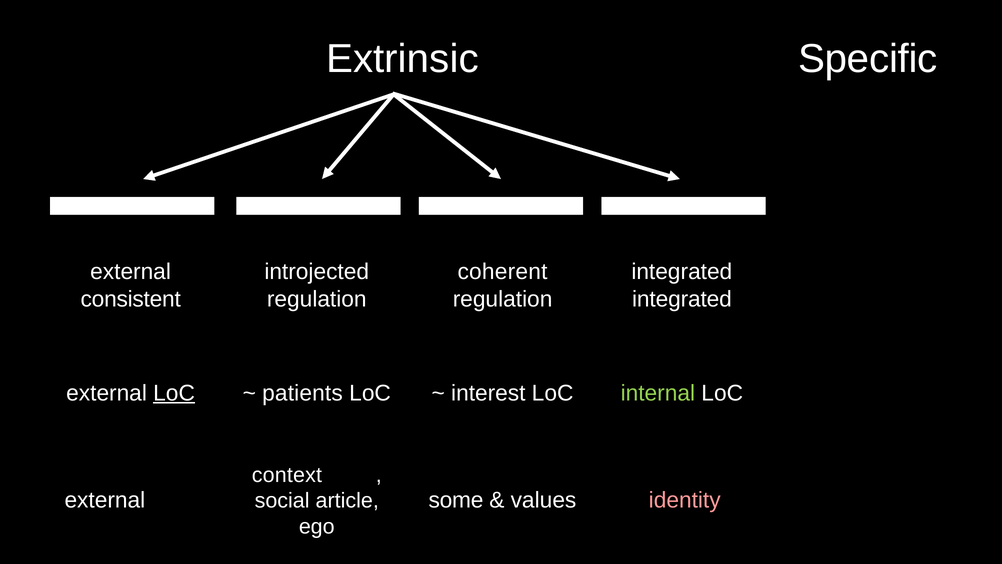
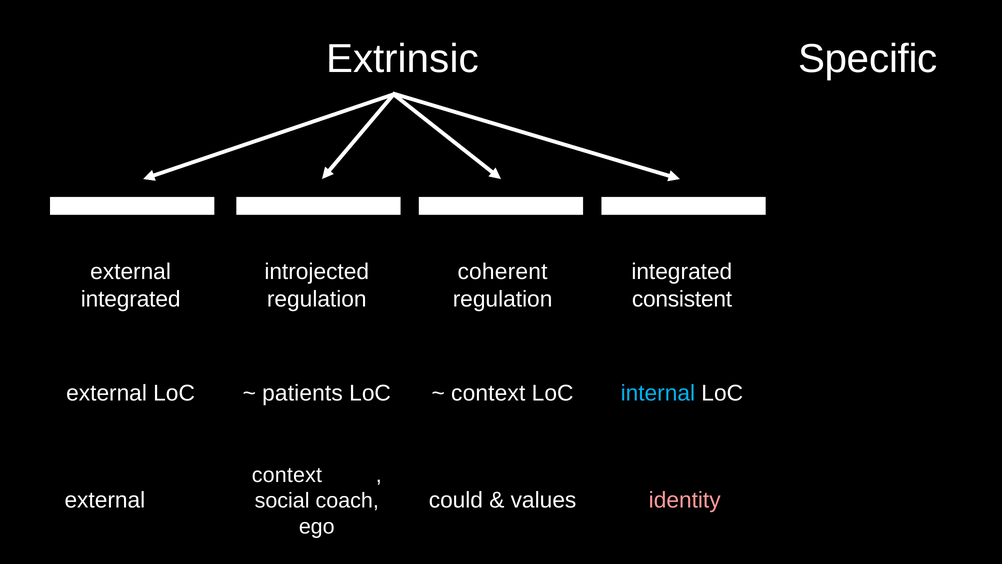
consistent at (131, 299): consistent -> integrated
integrated at (682, 299): integrated -> consistent
LoC at (174, 393) underline: present -> none
interest at (488, 393): interest -> context
internal colour: light green -> light blue
some: some -> could
article: article -> coach
